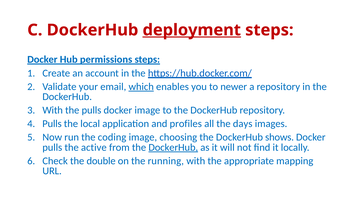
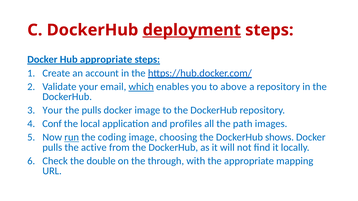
Hub permissions: permissions -> appropriate
newer: newer -> above
With at (53, 110): With -> Your
Pulls at (52, 124): Pulls -> Conf
days: days -> path
run underline: none -> present
DockerHub at (173, 148) underline: present -> none
running: running -> through
